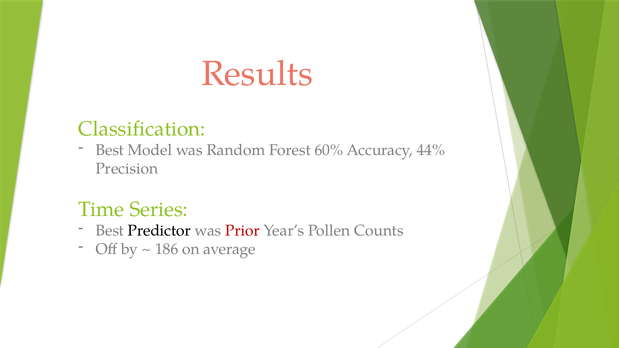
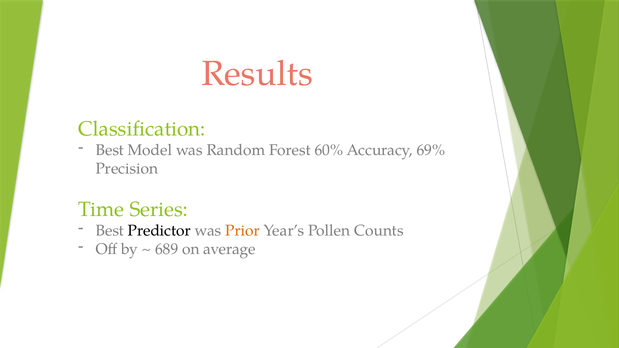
44%: 44% -> 69%
Prior colour: red -> orange
186: 186 -> 689
